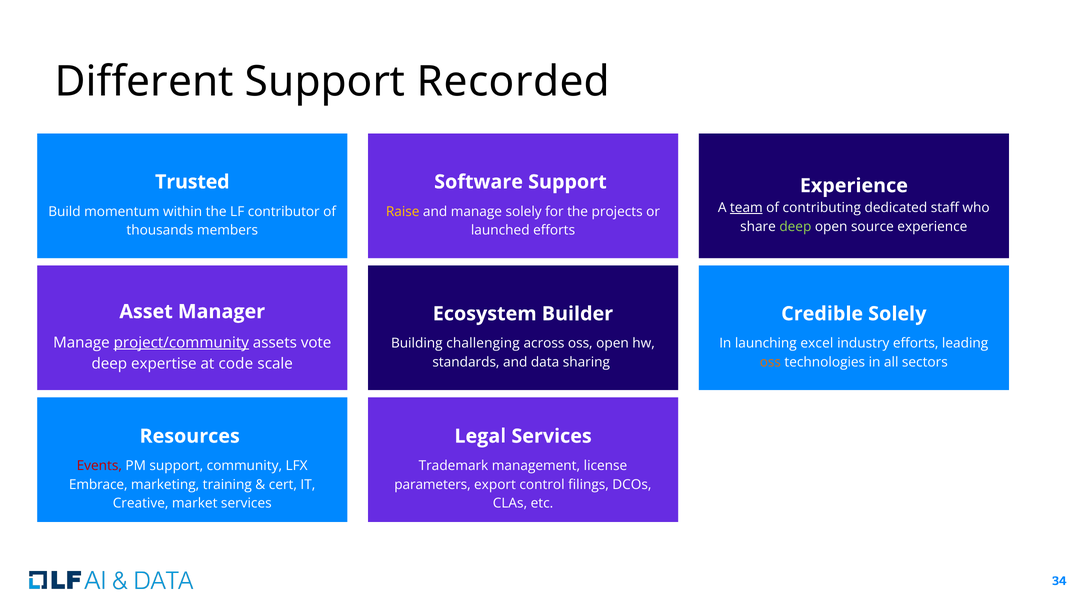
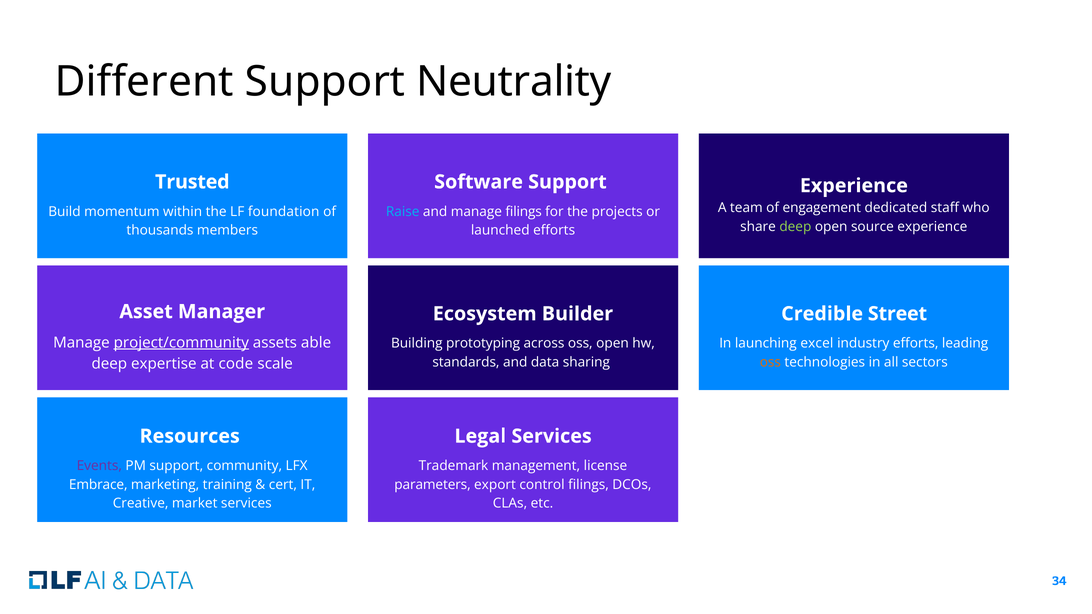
Recorded: Recorded -> Neutrality
team underline: present -> none
contributing: contributing -> engagement
contributor: contributor -> foundation
Raise colour: yellow -> light blue
manage solely: solely -> filings
Credible Solely: Solely -> Street
vote: vote -> able
challenging: challenging -> prototyping
Events colour: red -> purple
